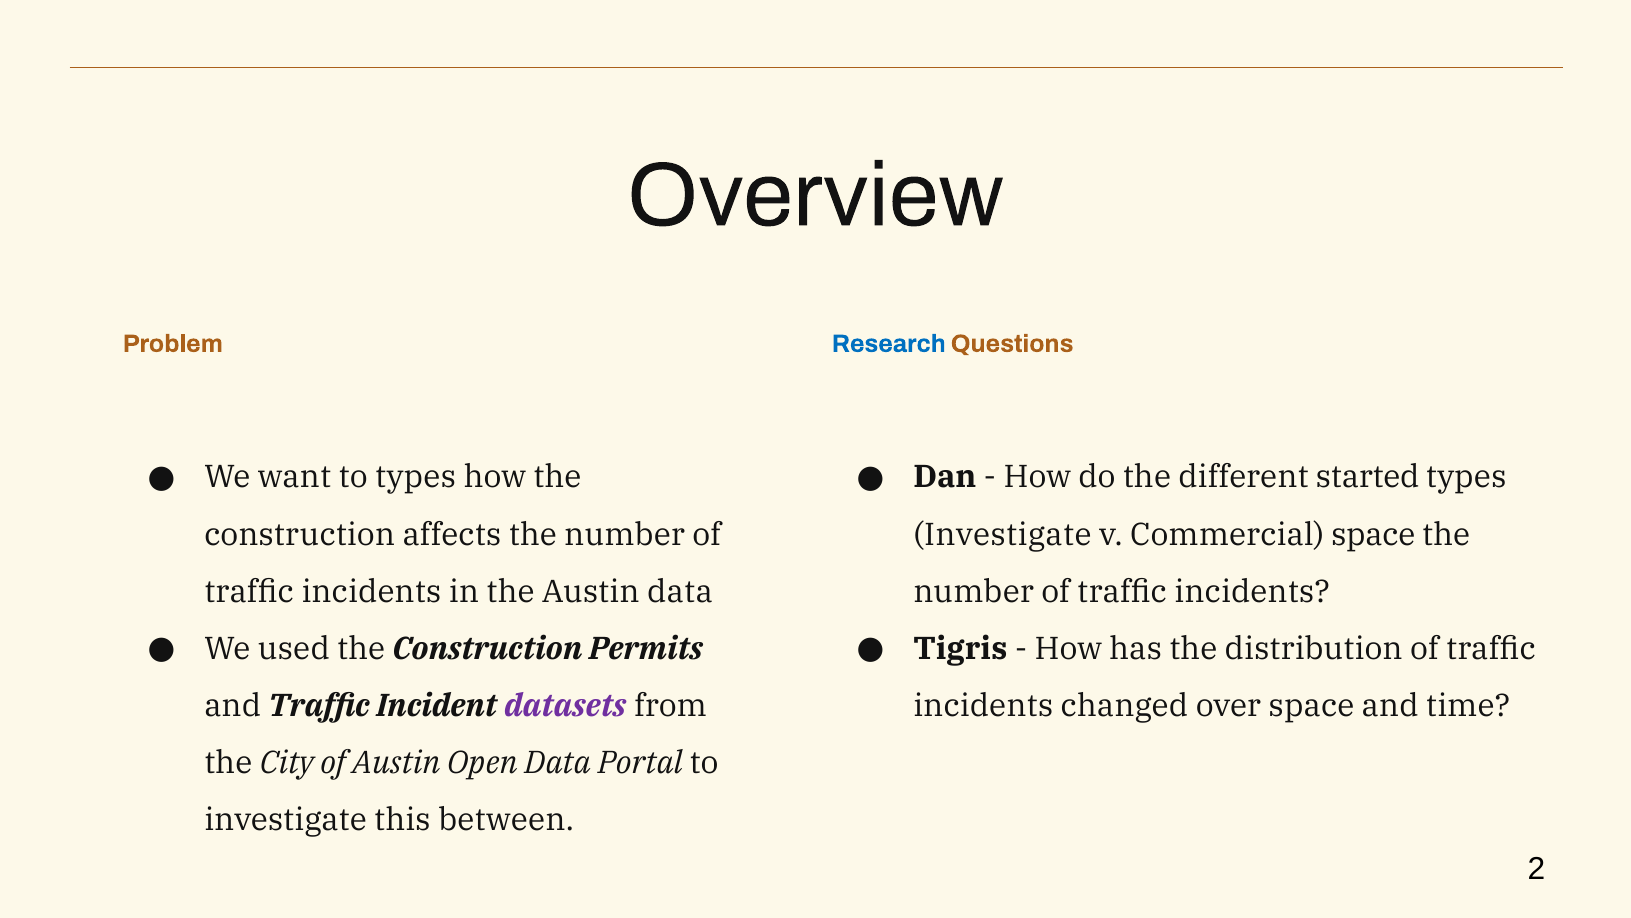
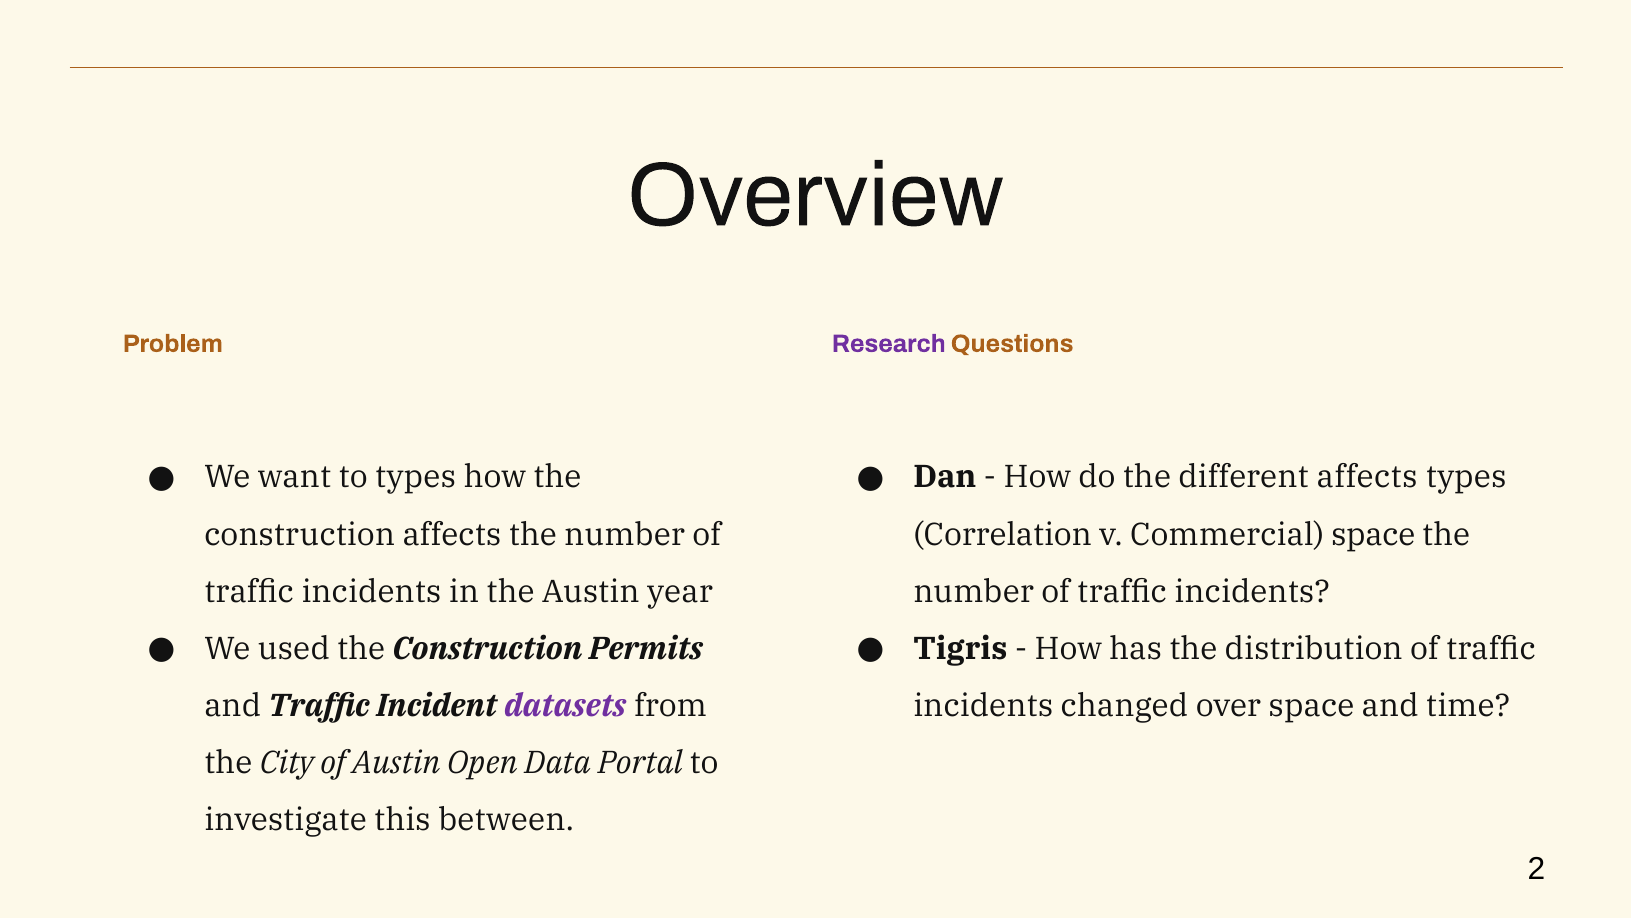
Research colour: blue -> purple
different started: started -> affects
Investigate at (1002, 534): Investigate -> Correlation
Austin data: data -> year
